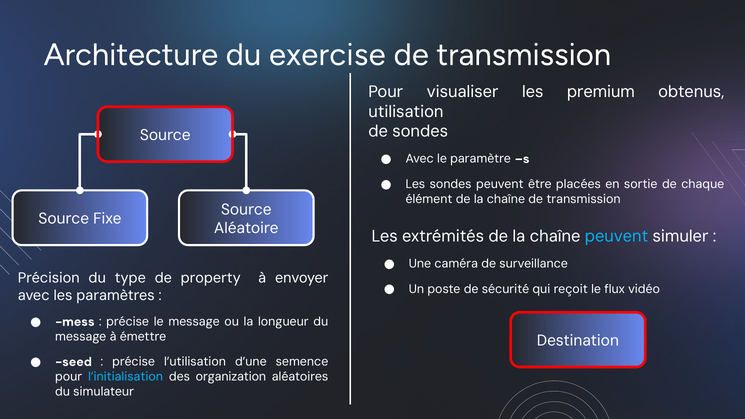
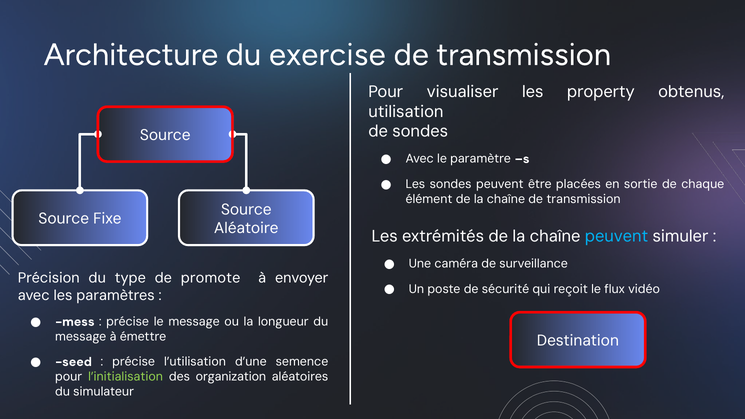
premium: premium -> property
property: property -> promote
l’initialisation colour: light blue -> light green
